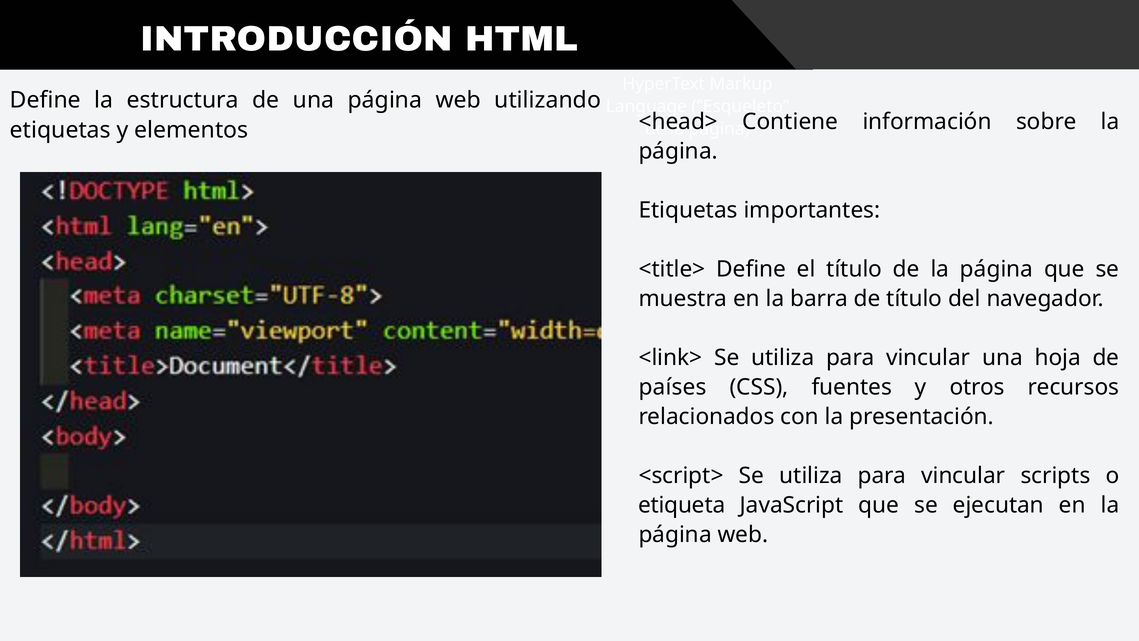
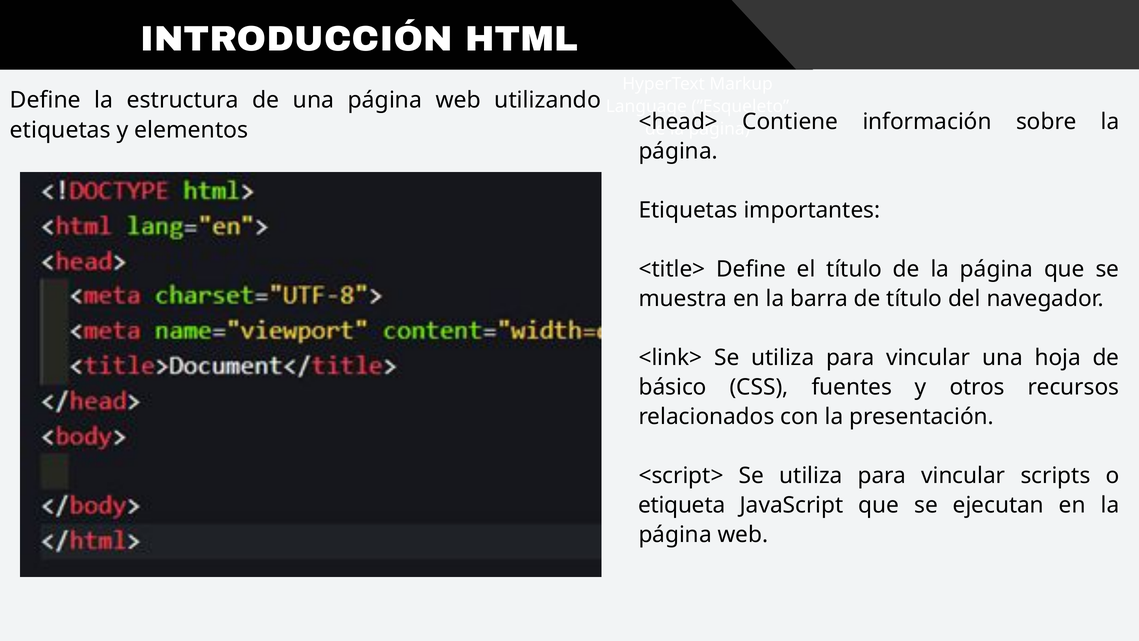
países: países -> básico
